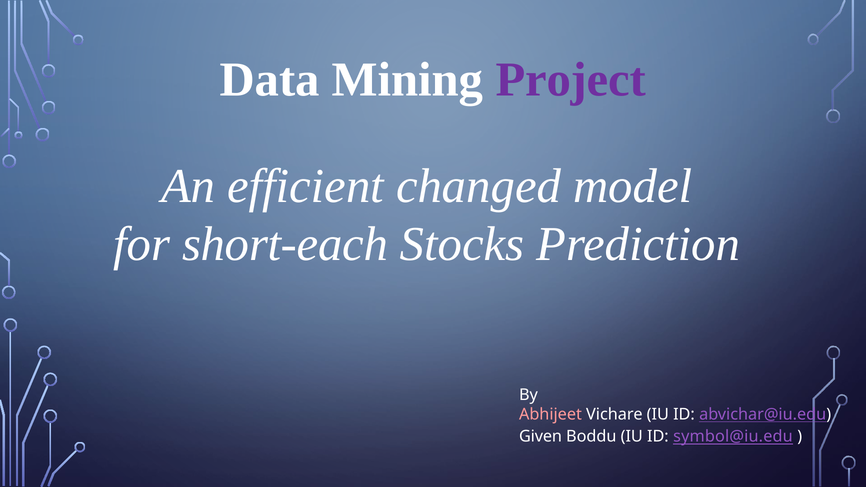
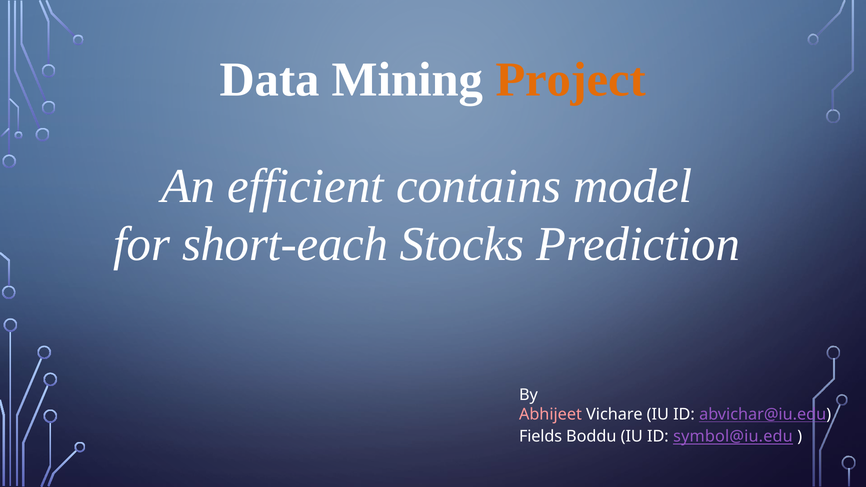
Project colour: purple -> orange
changed: changed -> contains
Given: Given -> Fields
